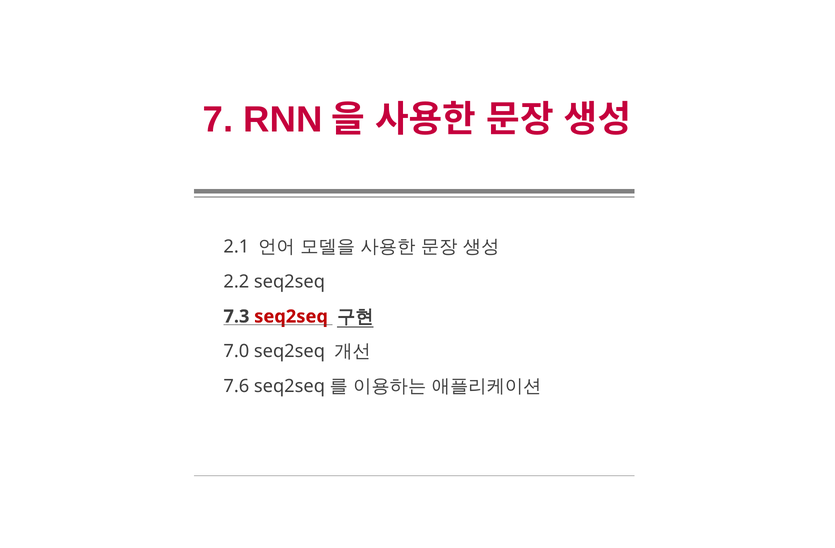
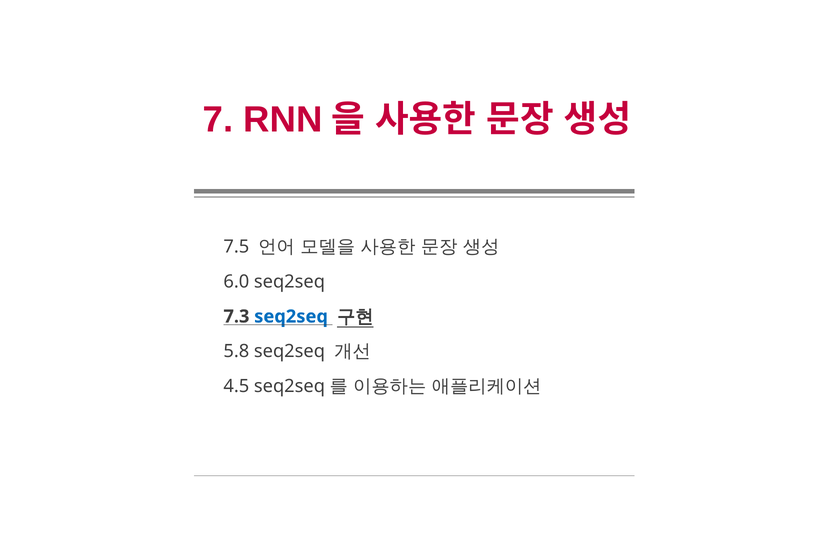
2.1: 2.1 -> 7.5
2.2: 2.2 -> 6.0
seq2seq at (291, 317) colour: red -> blue
7.0: 7.0 -> 5.8
7.6: 7.6 -> 4.5
